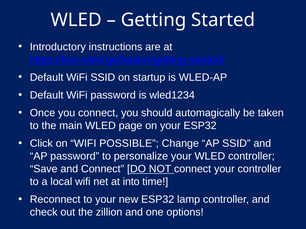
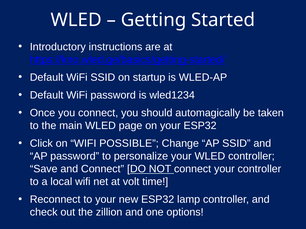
into: into -> volt
